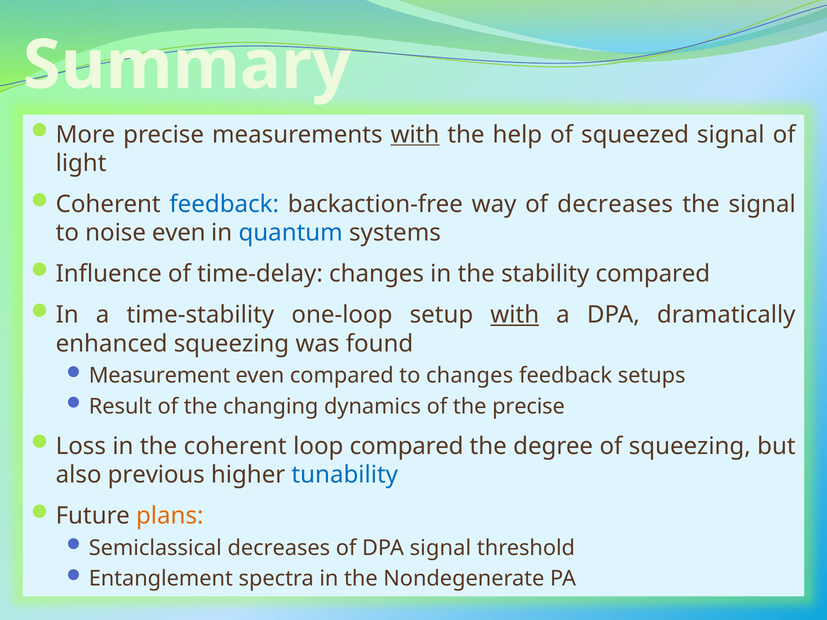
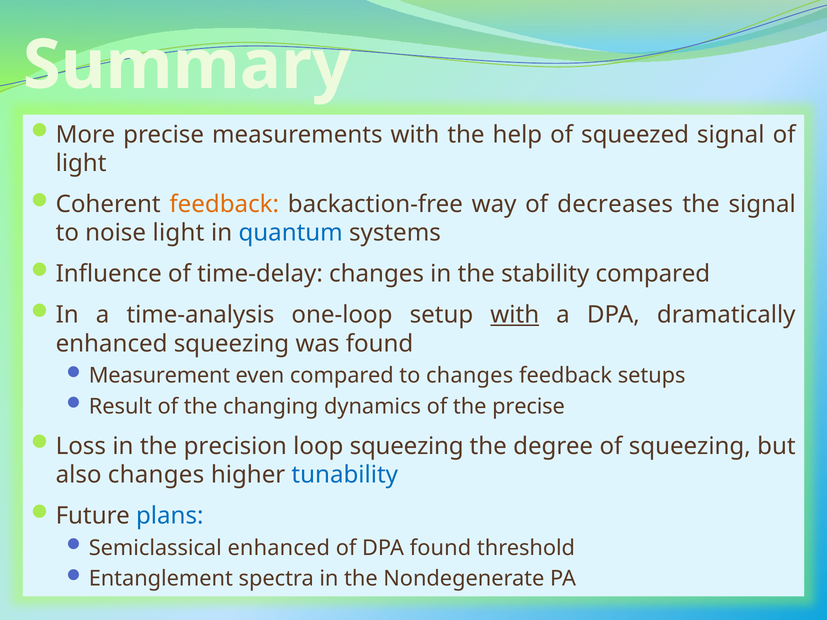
with at (415, 135) underline: present -> none
feedback at (224, 204) colour: blue -> orange
noise even: even -> light
time-stability: time-stability -> time-analysis
the coherent: coherent -> precision
loop compared: compared -> squeezing
also previous: previous -> changes
plans colour: orange -> blue
Semiclassical decreases: decreases -> enhanced
DPA signal: signal -> found
